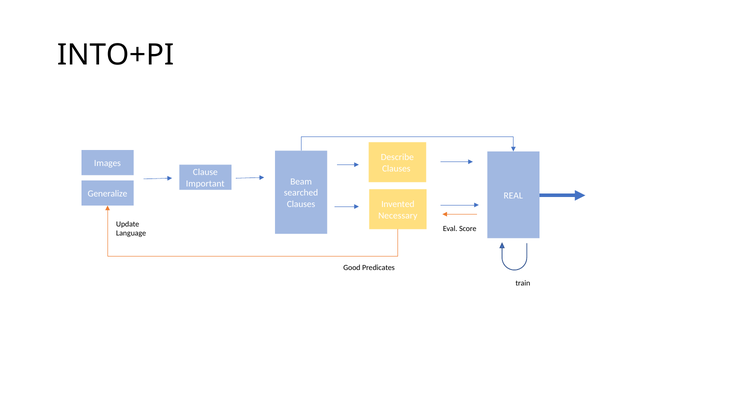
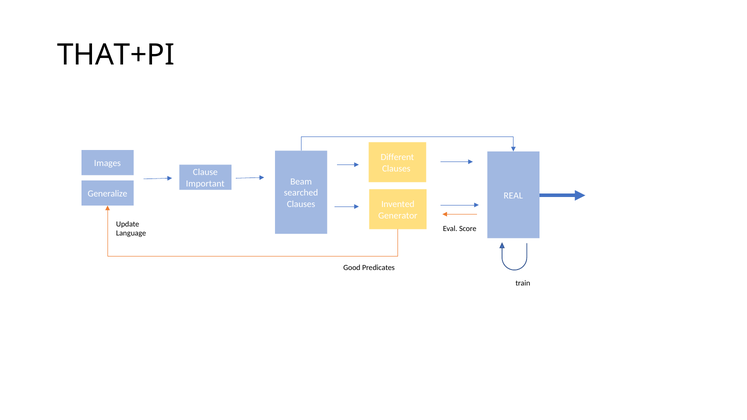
INTO+PI: INTO+PI -> THAT+PI
Describe: Describe -> Different
Necessary: Necessary -> Generator
